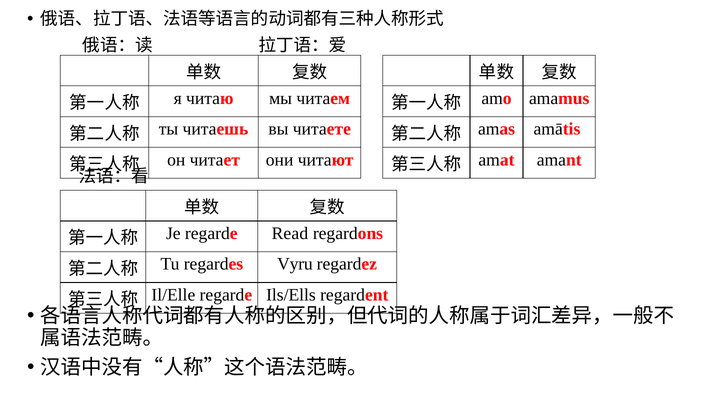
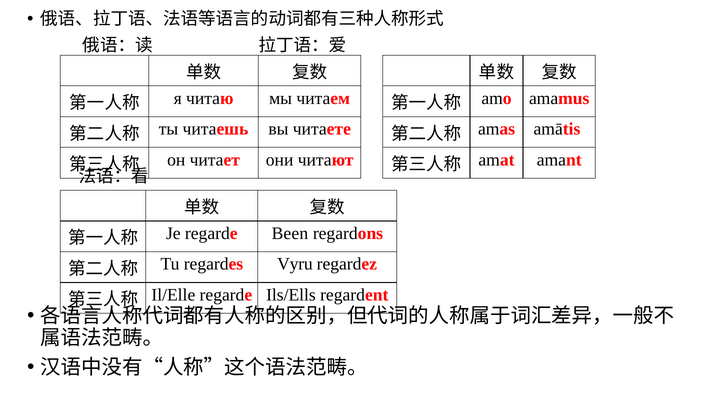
Read: Read -> Been
